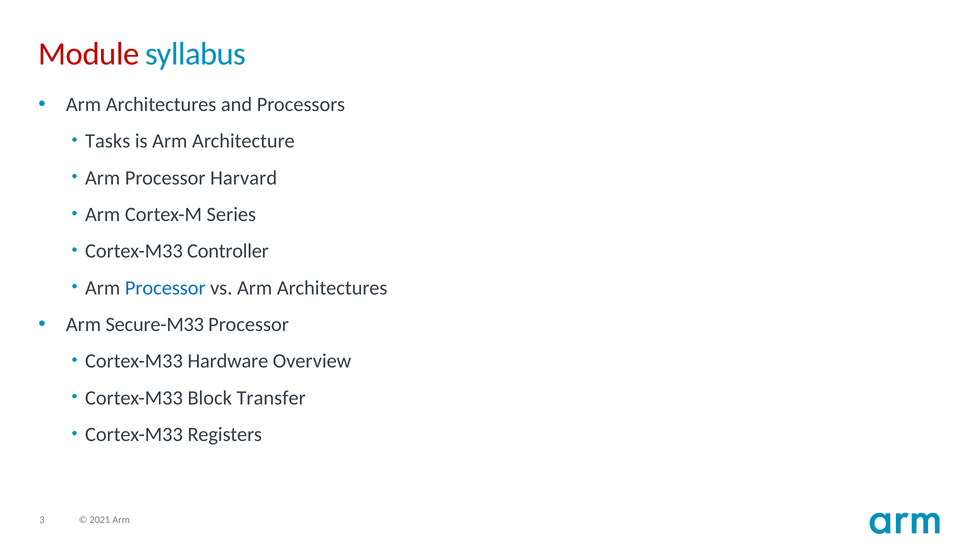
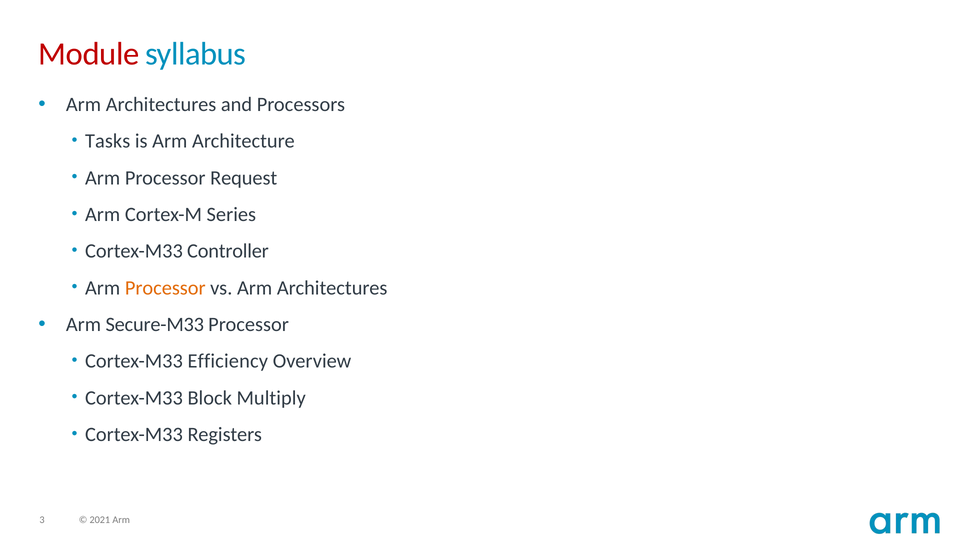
Harvard: Harvard -> Request
Processor at (165, 288) colour: blue -> orange
Hardware: Hardware -> Efficiency
Transfer: Transfer -> Multiply
